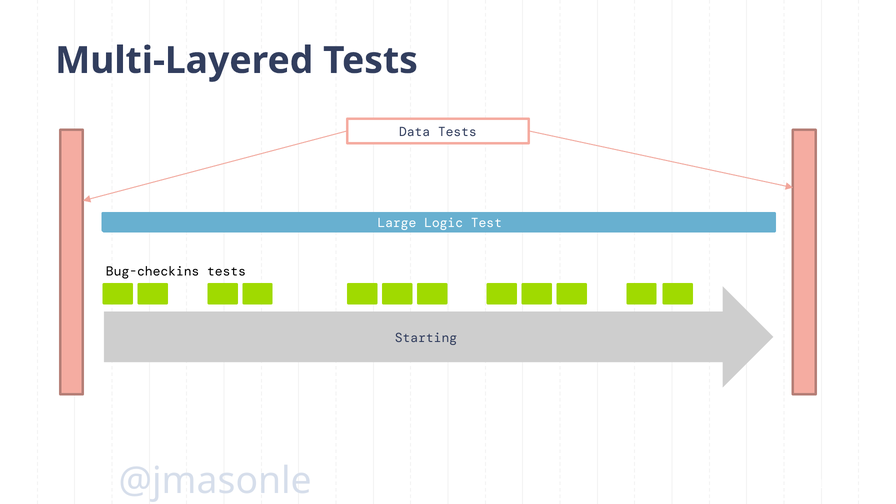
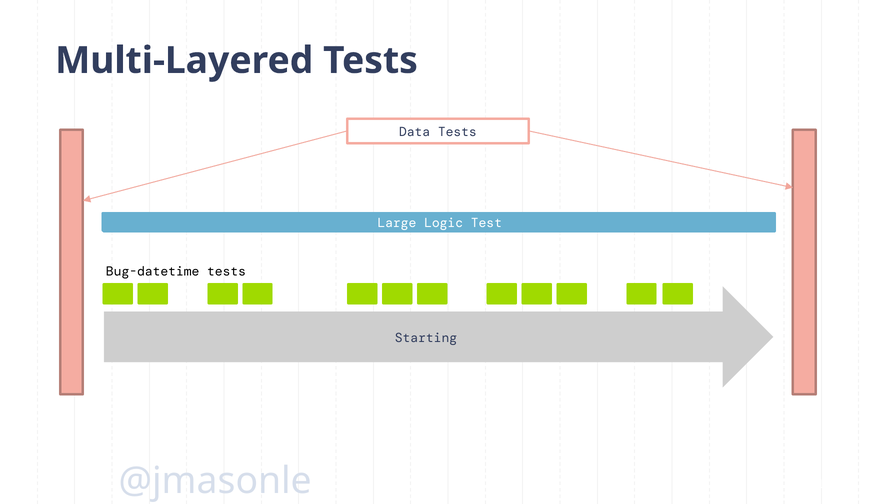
Bug-checkins: Bug-checkins -> Bug-datetime
